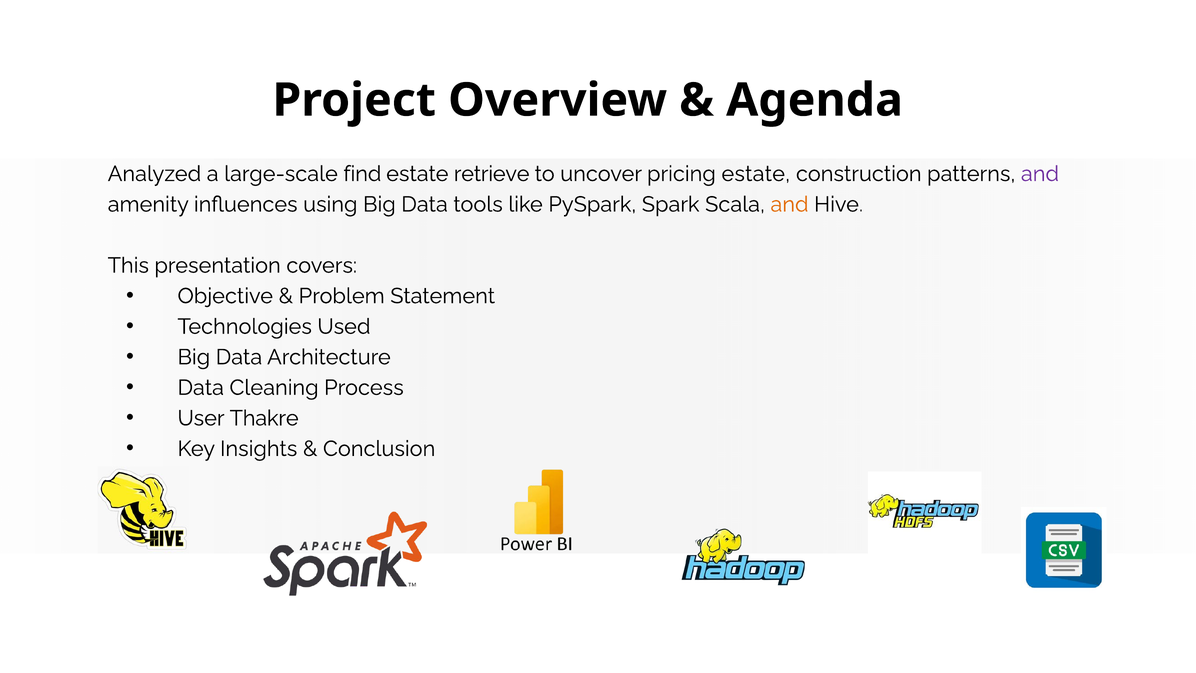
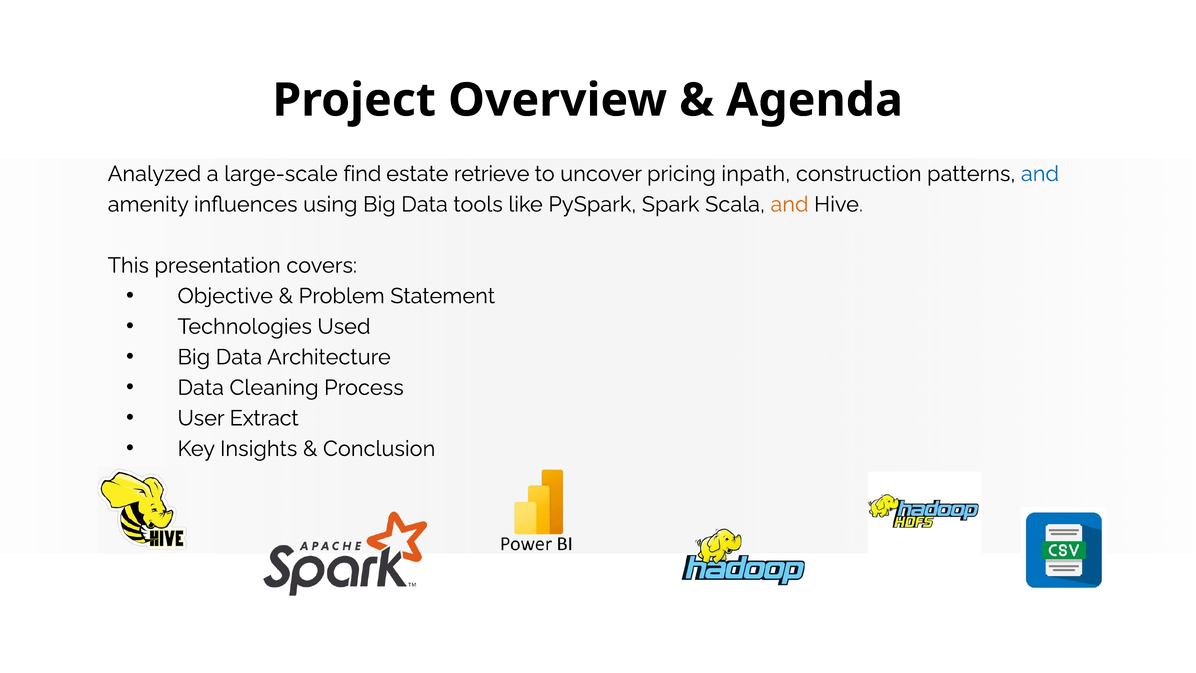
pricing estate: estate -> inpath
and at (1040, 174) colour: purple -> blue
Thakre: Thakre -> Extract
